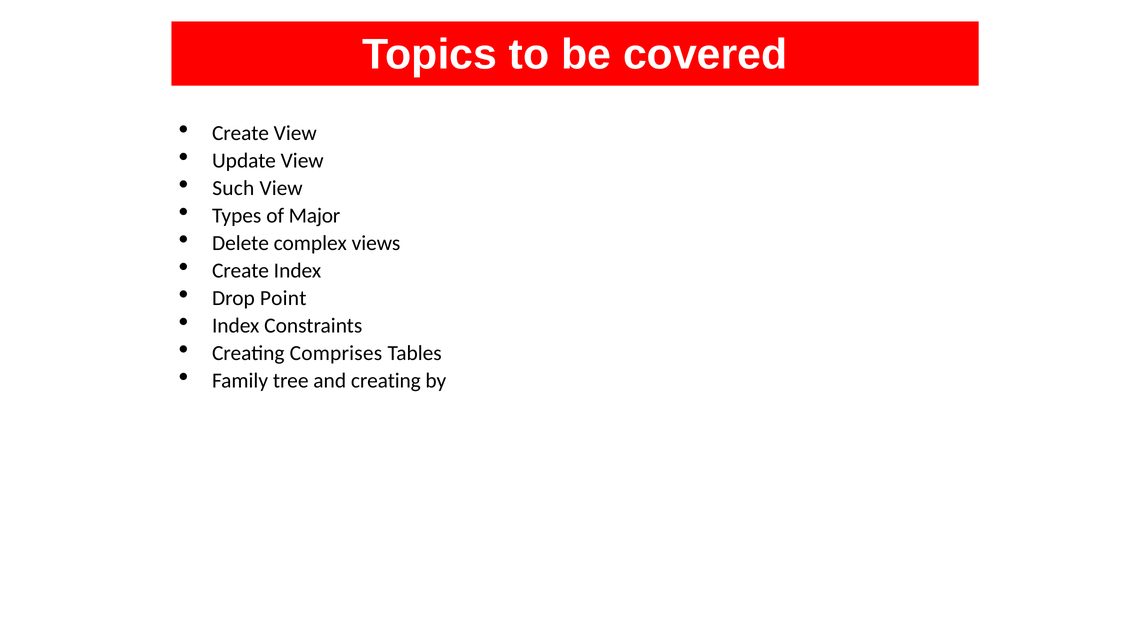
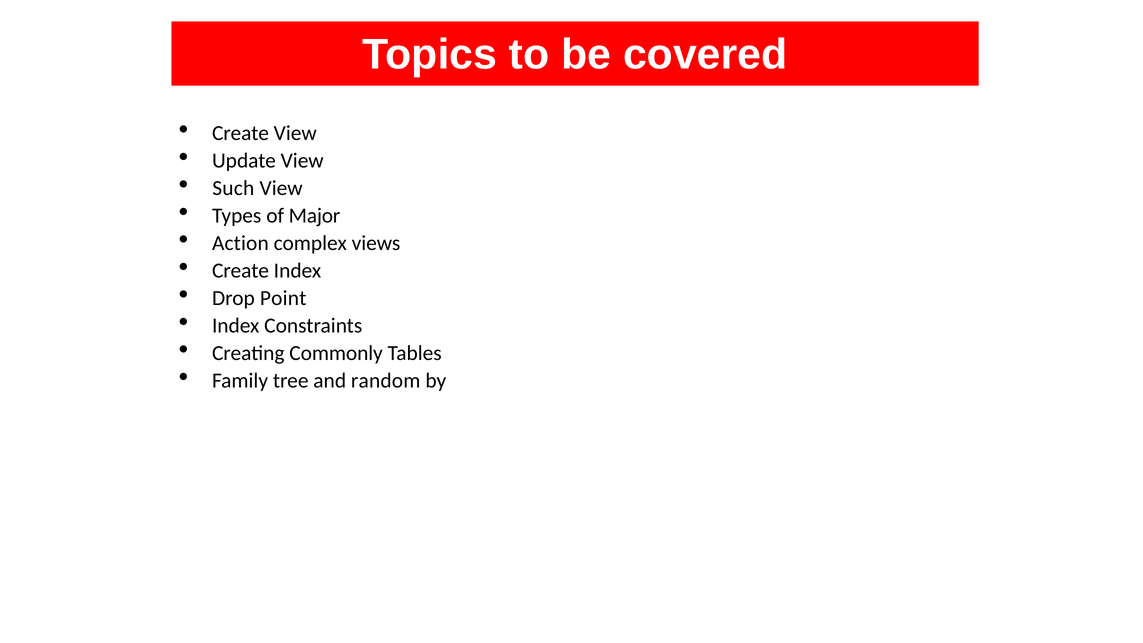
Delete: Delete -> Action
Comprises: Comprises -> Commonly
and creating: creating -> random
